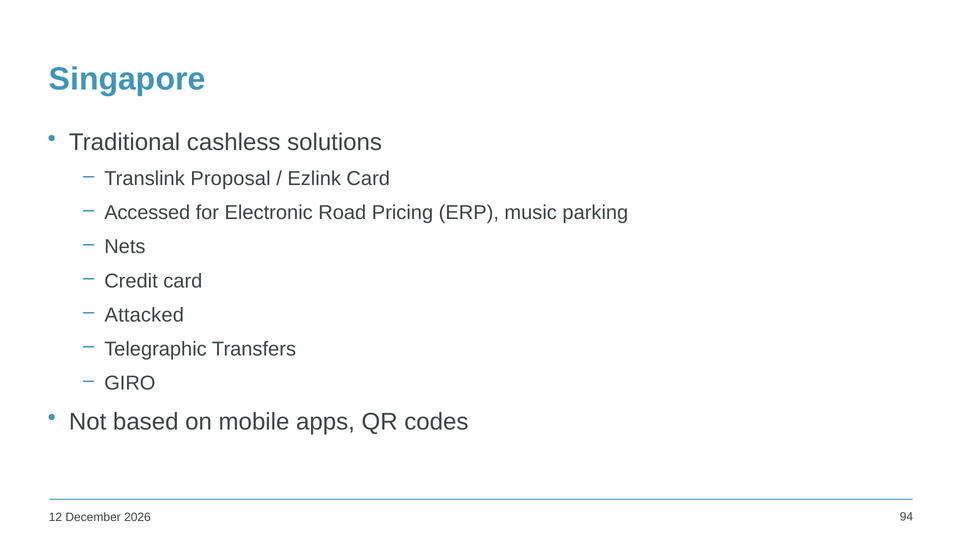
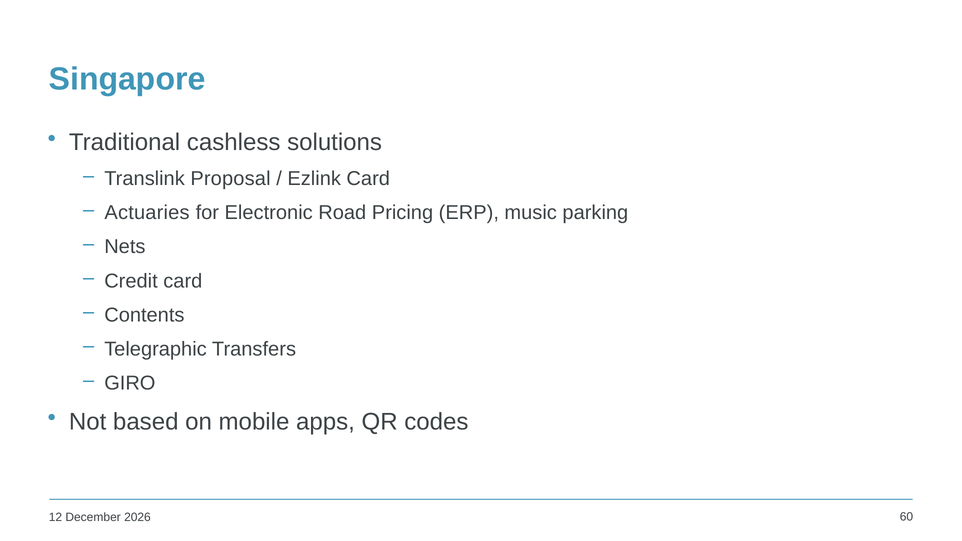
Accessed: Accessed -> Actuaries
Attacked: Attacked -> Contents
94: 94 -> 60
